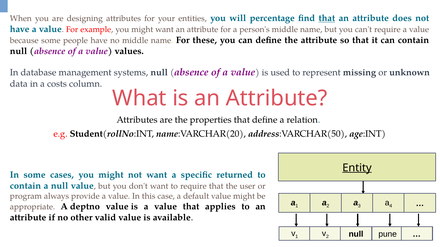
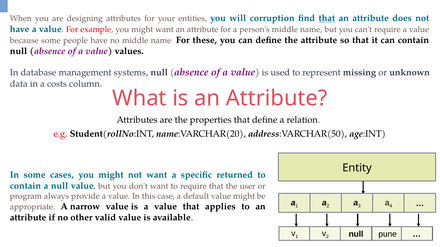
percentage: percentage -> corruption
Entity underline: present -> none
deptno: deptno -> narrow
